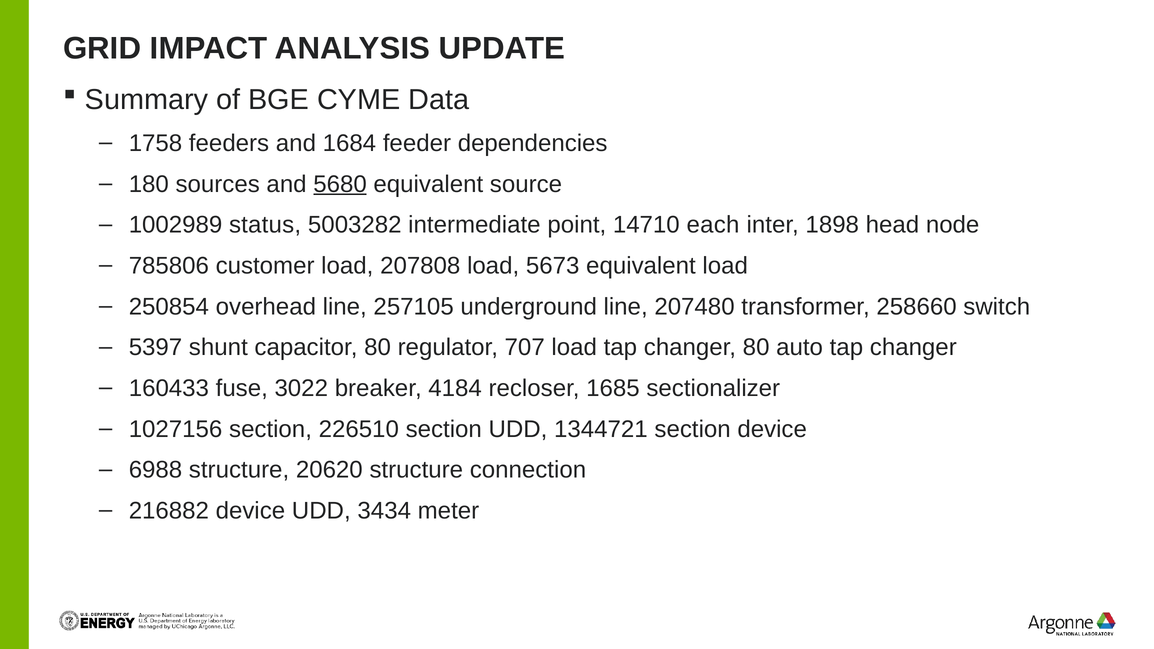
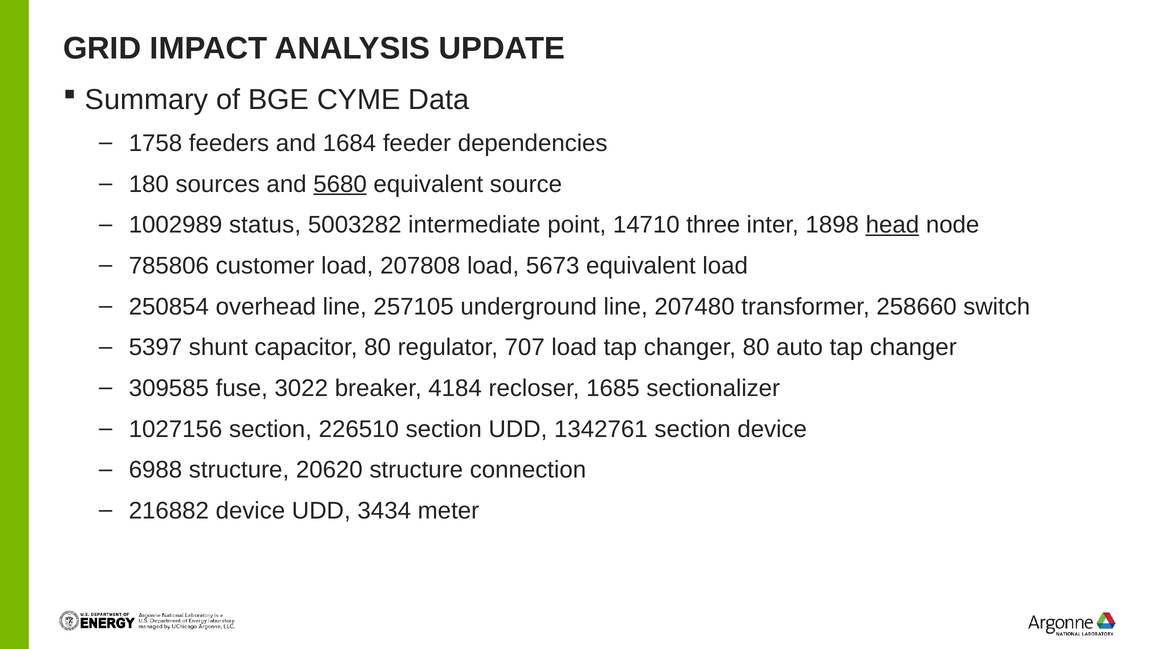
each: each -> three
head underline: none -> present
160433: 160433 -> 309585
1344721: 1344721 -> 1342761
